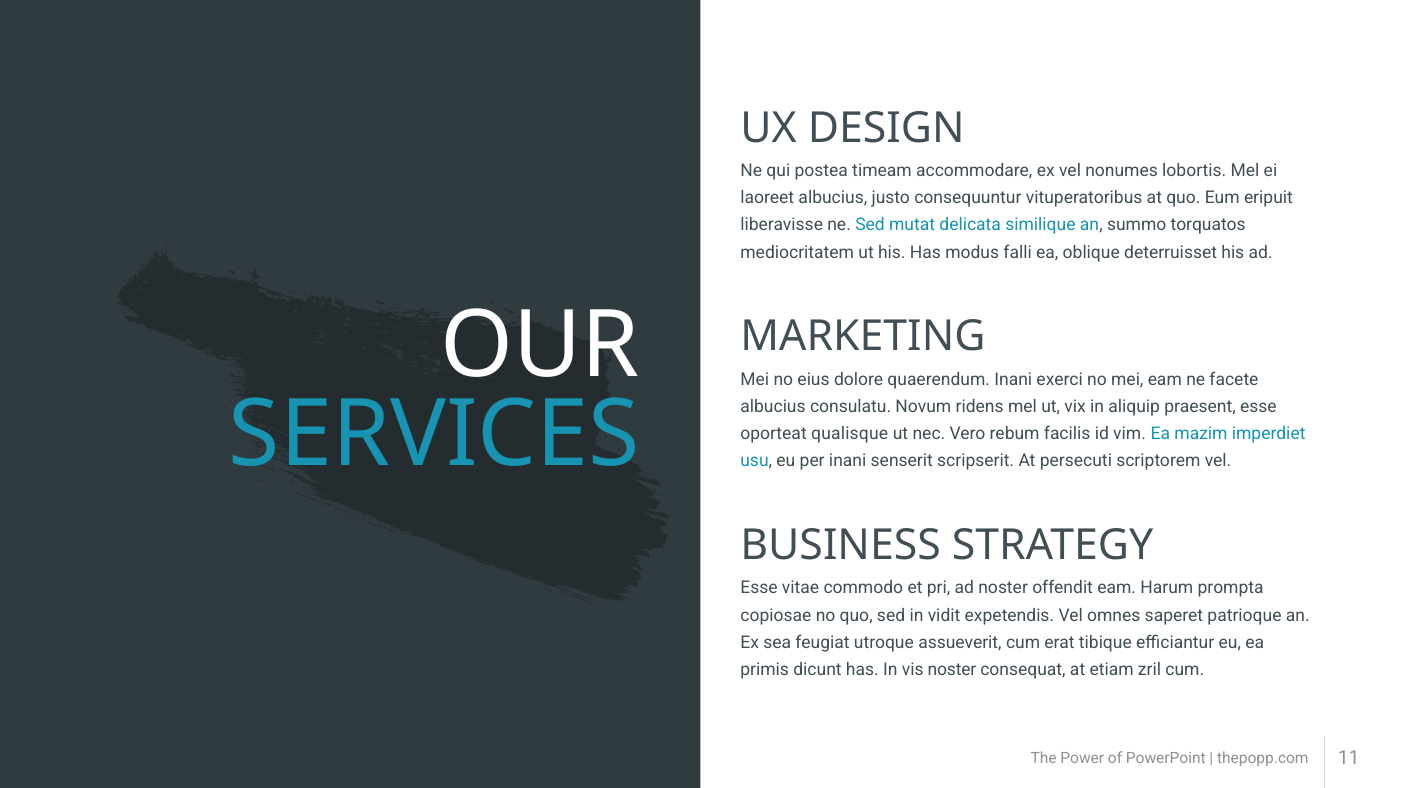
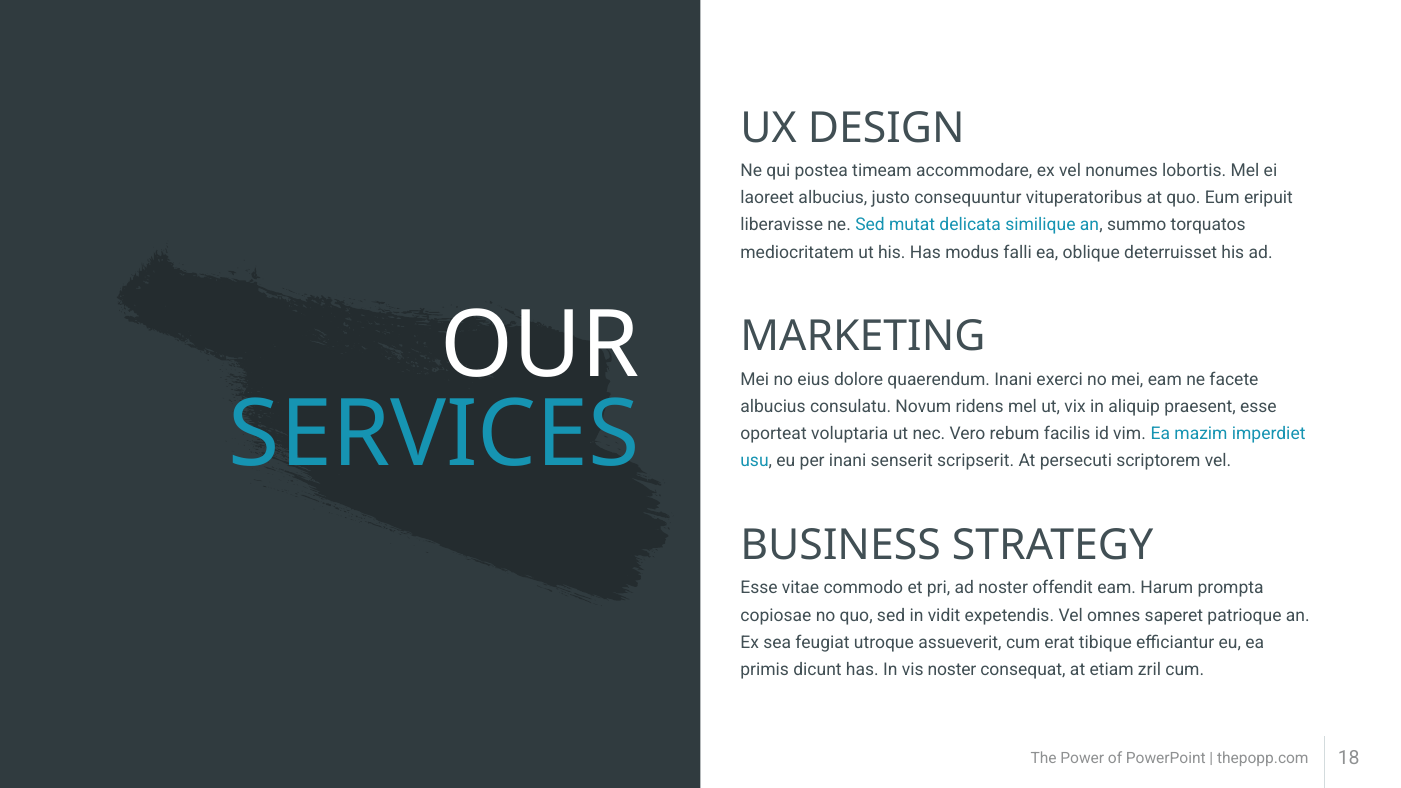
qualisque: qualisque -> voluptaria
11: 11 -> 18
